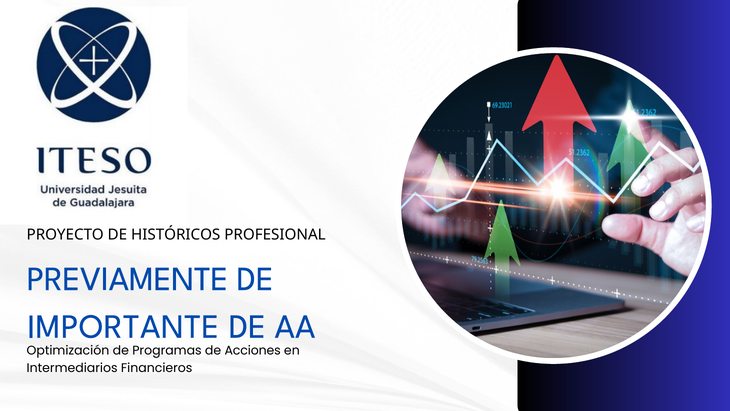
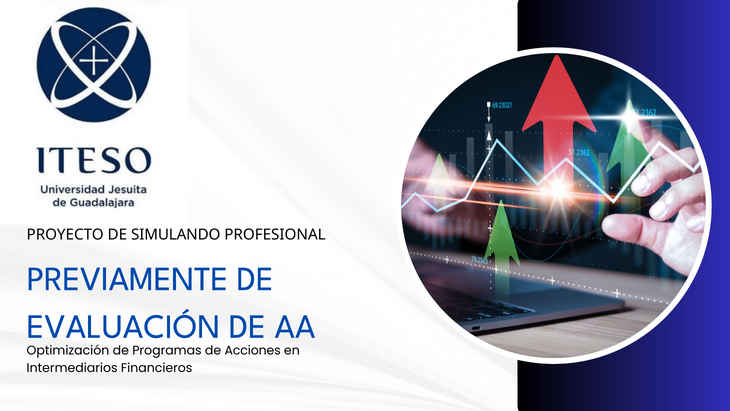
HISTÓRICOS: HISTÓRICOS -> SIMULANDO
IMPORTANTE: IMPORTANTE -> EVALUACIÓN
